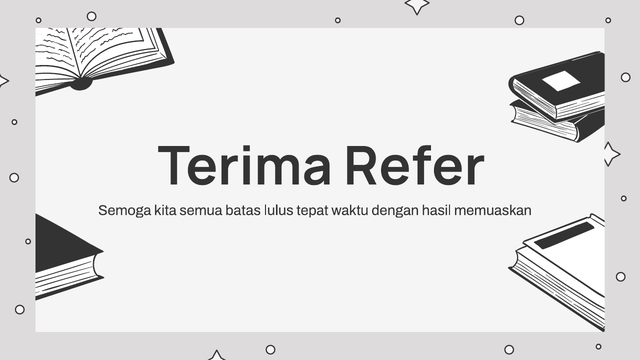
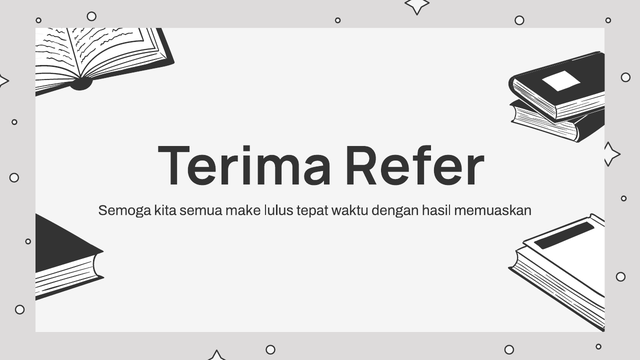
batas: batas -> make
